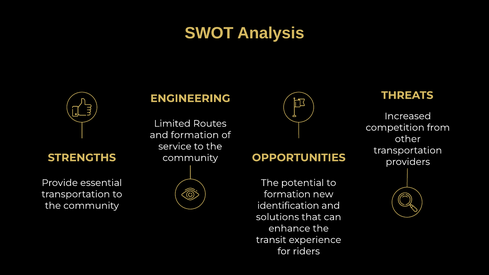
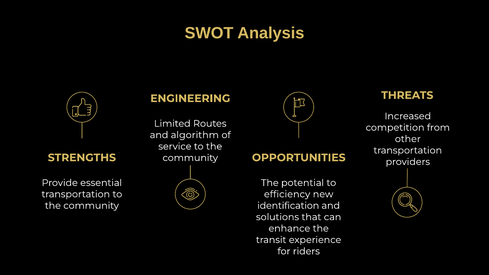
and formation: formation -> algorithm
formation at (287, 194): formation -> efficiency
